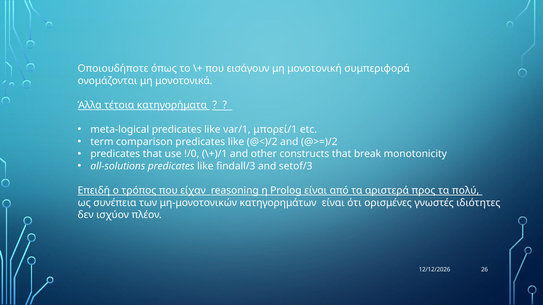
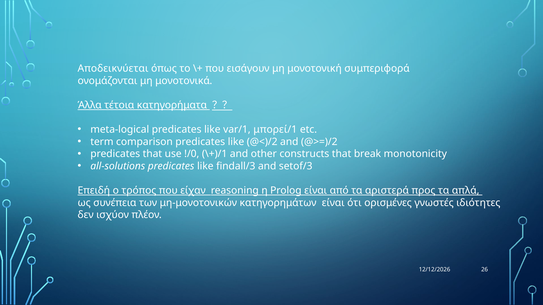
Οποιουδήποτε: Οποιουδήποτε -> Αποδεικνύεται
πολύ: πολύ -> απλά
